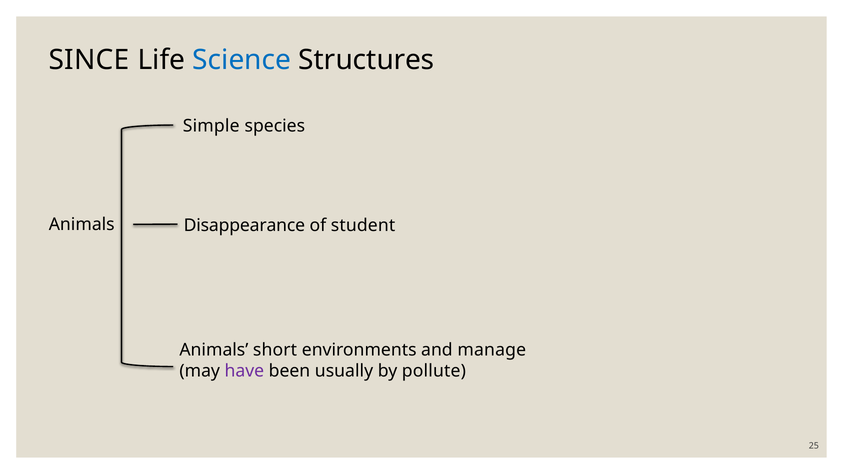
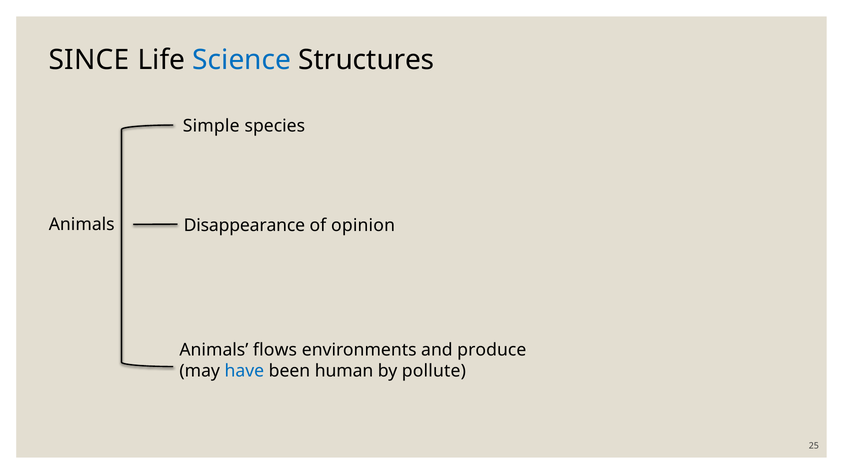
student: student -> opinion
short: short -> flows
manage: manage -> produce
have colour: purple -> blue
usually: usually -> human
